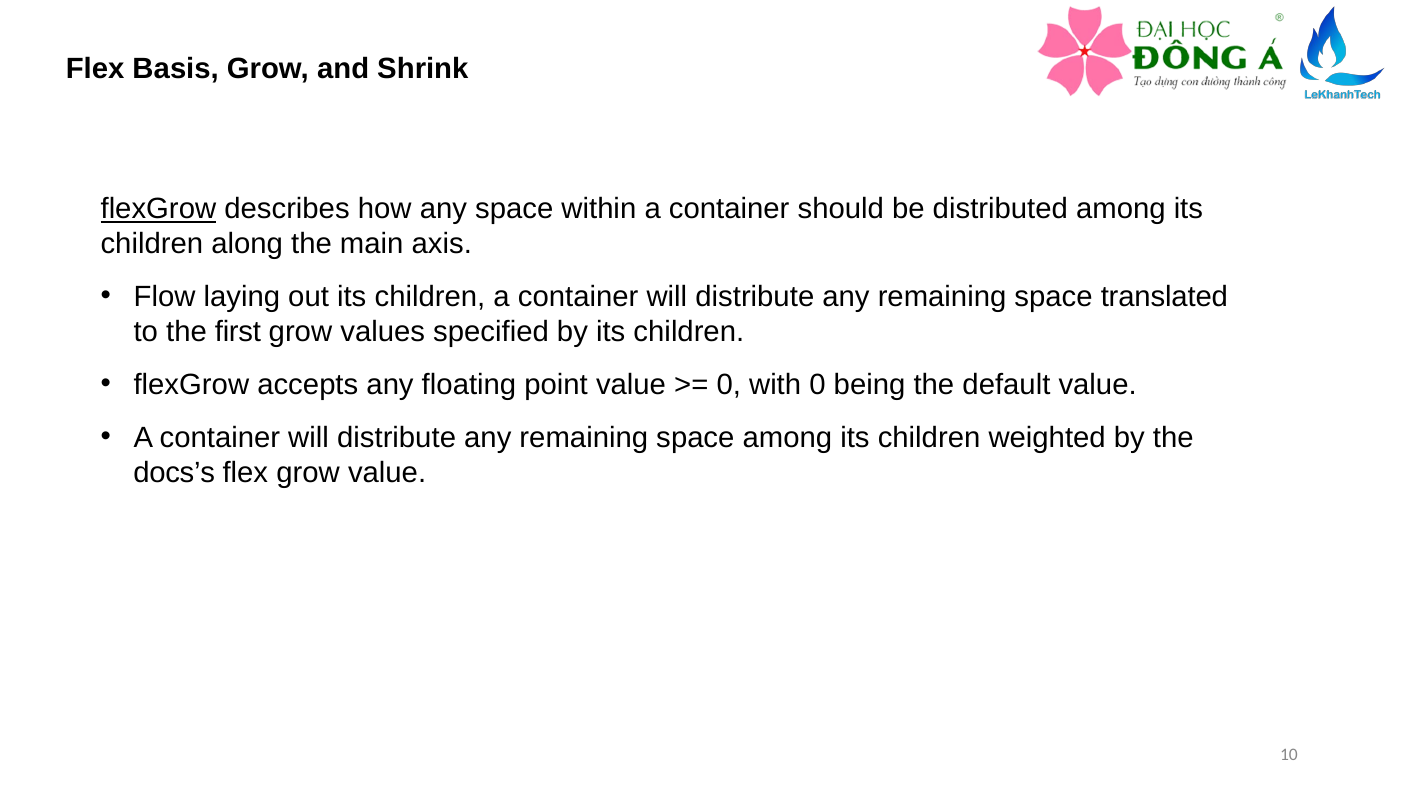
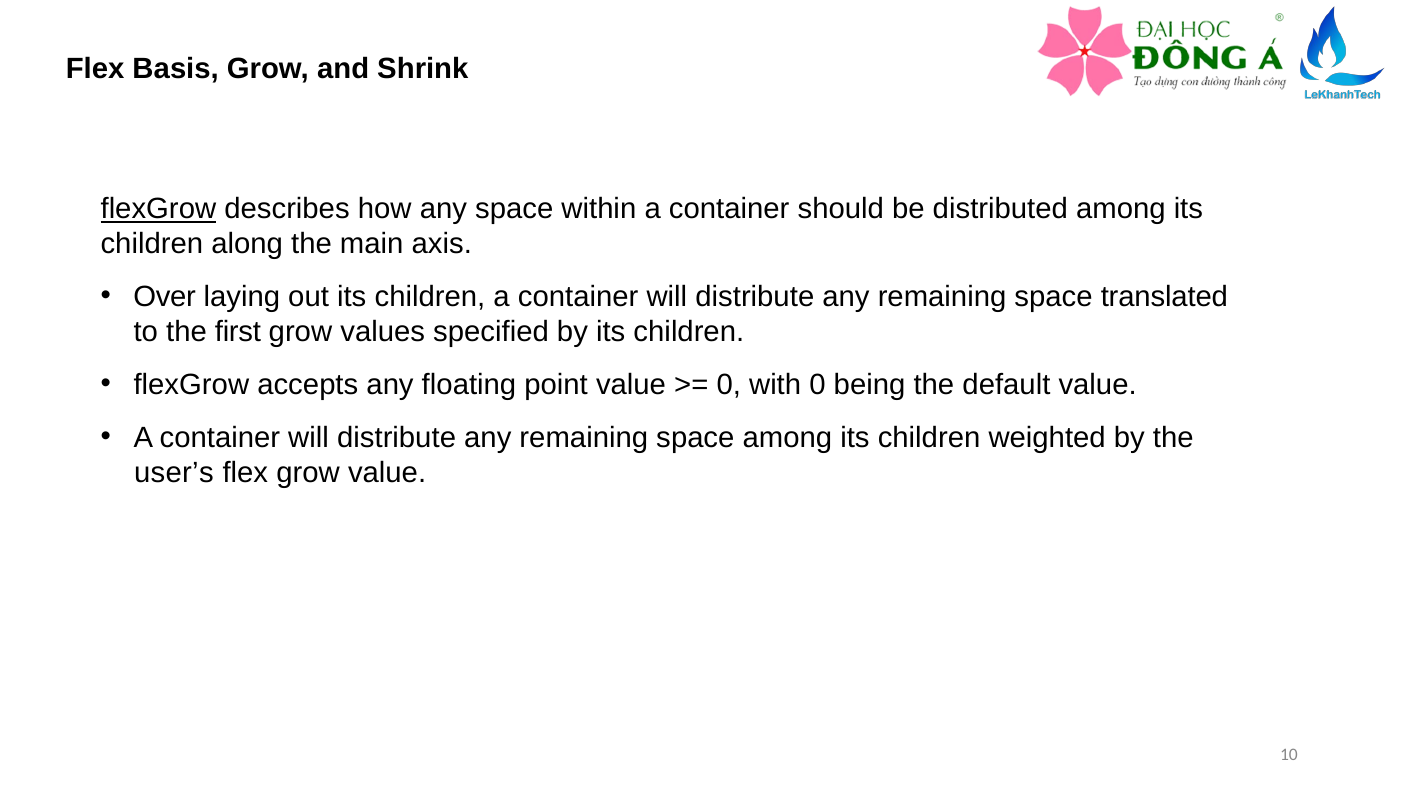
Flow: Flow -> Over
docs’s: docs’s -> user’s
